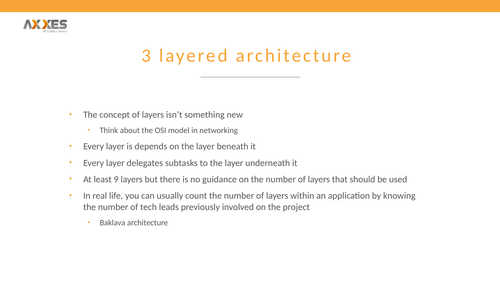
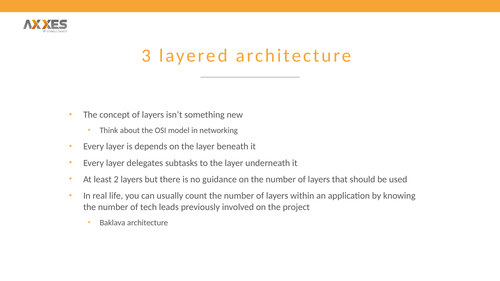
9: 9 -> 2
